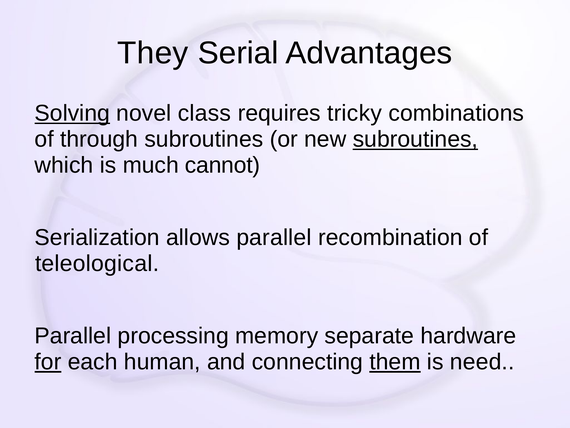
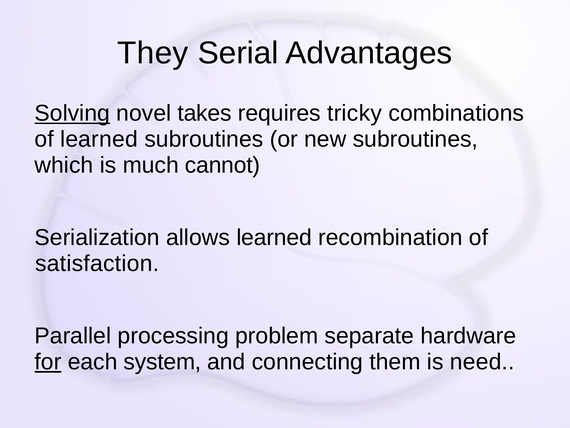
class: class -> takes
of through: through -> learned
subroutines at (415, 139) underline: present -> none
allows parallel: parallel -> learned
teleological: teleological -> satisfaction
memory: memory -> problem
human: human -> system
them underline: present -> none
